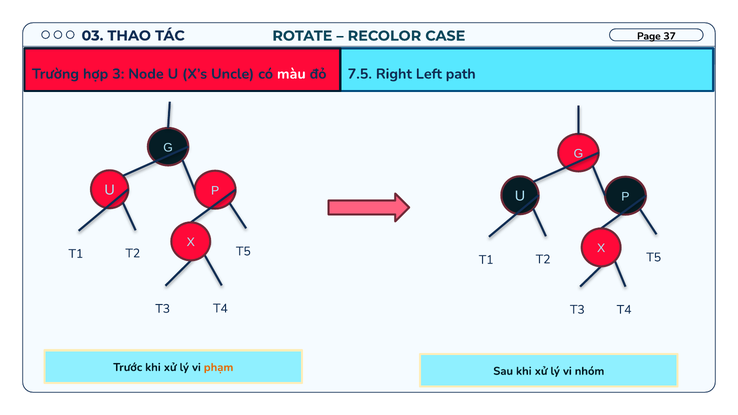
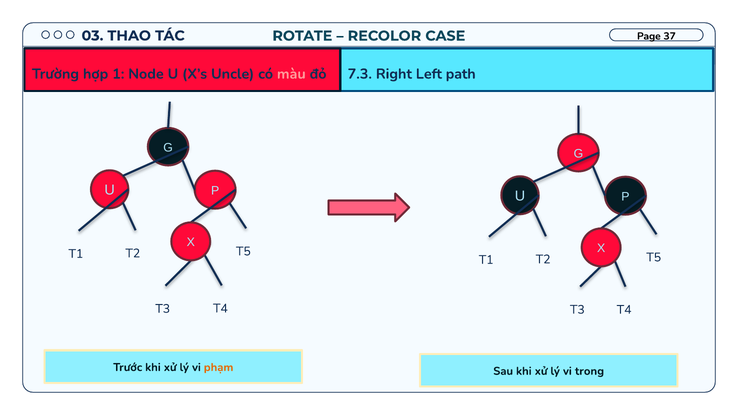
3: 3 -> 1
màu colour: white -> pink
7.5: 7.5 -> 7.3
nhóm: nhóm -> trong
